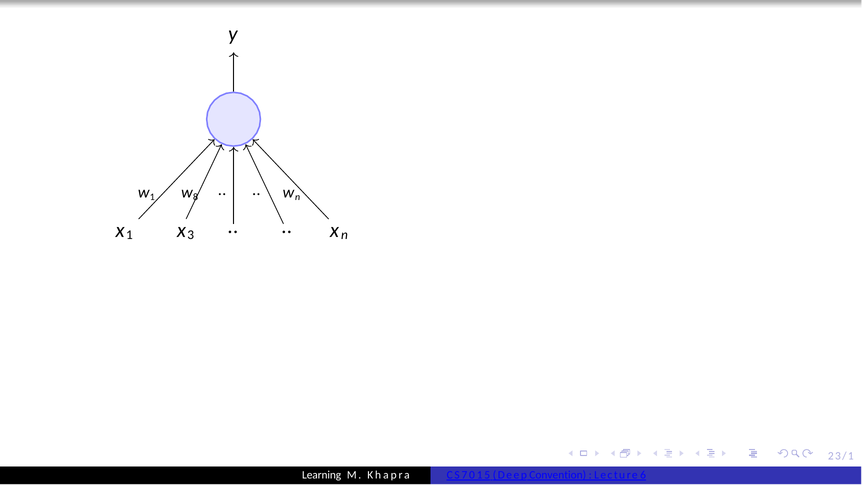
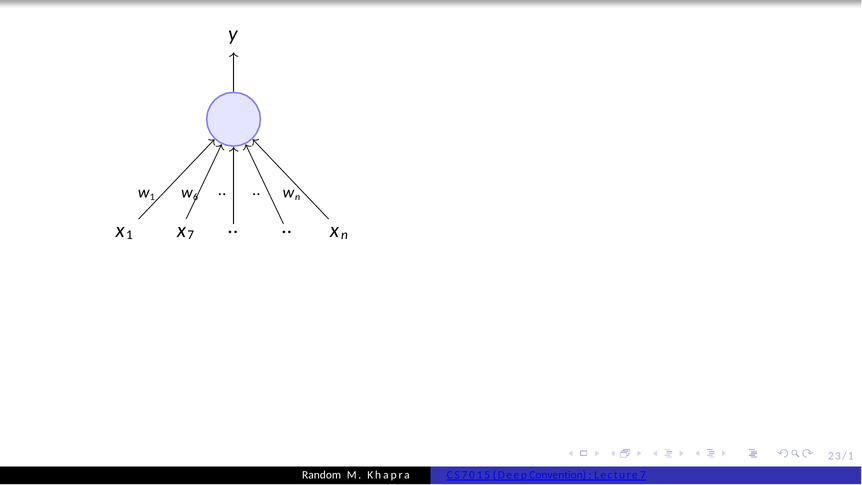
8: 8 -> 6
3 at (191, 235): 3 -> 7
Learning: Learning -> Random
Lecture 6: 6 -> 7
